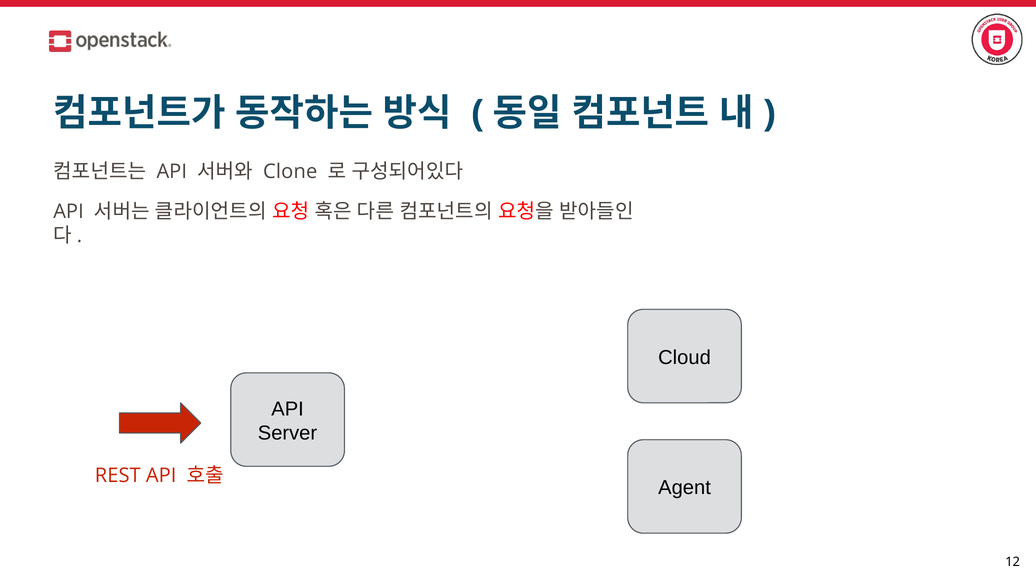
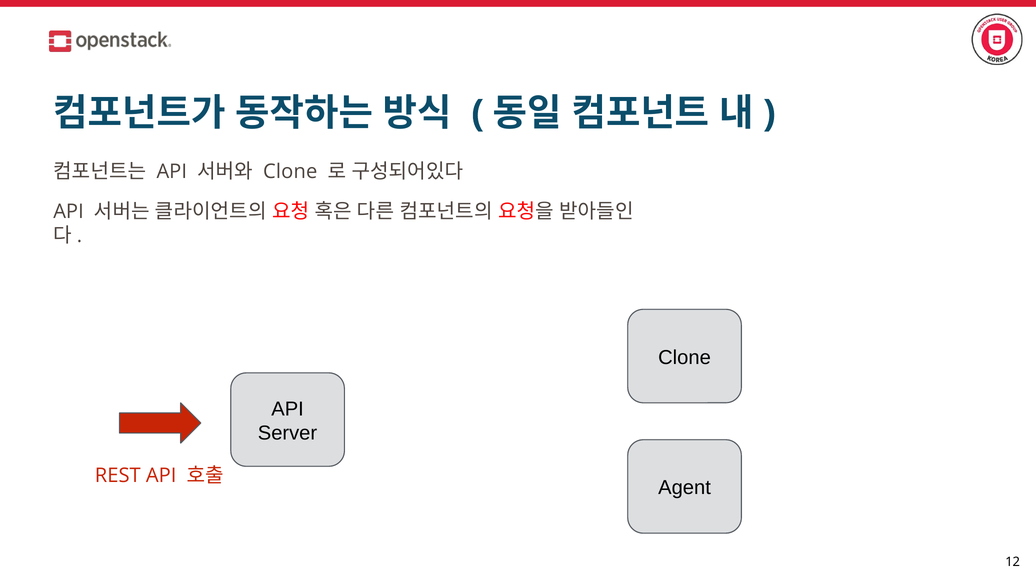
Cloud at (685, 357): Cloud -> Clone
